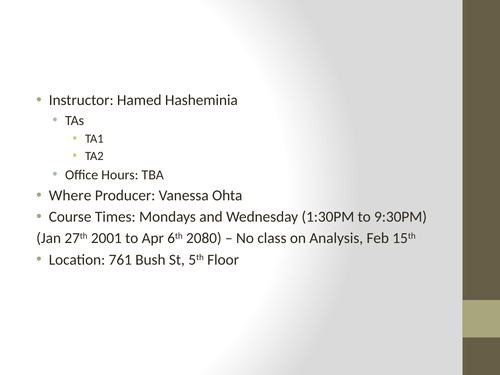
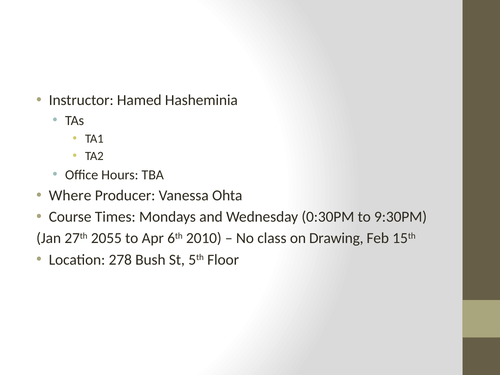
1:30PM: 1:30PM -> 0:30PM
2001: 2001 -> 2055
2080: 2080 -> 2010
Analysis: Analysis -> Drawing
761: 761 -> 278
